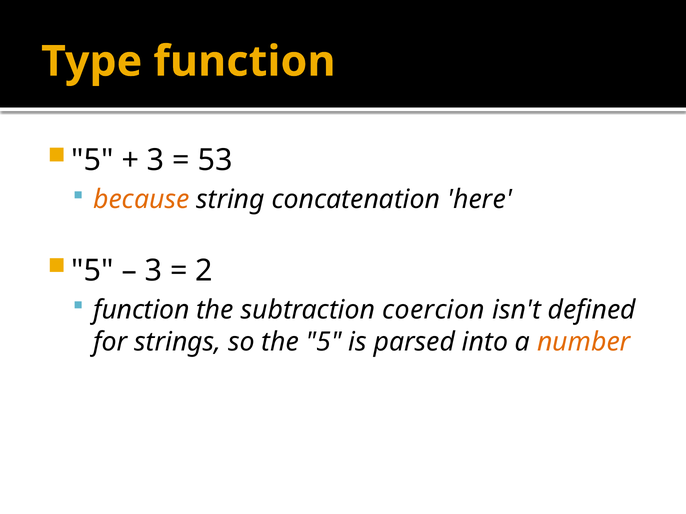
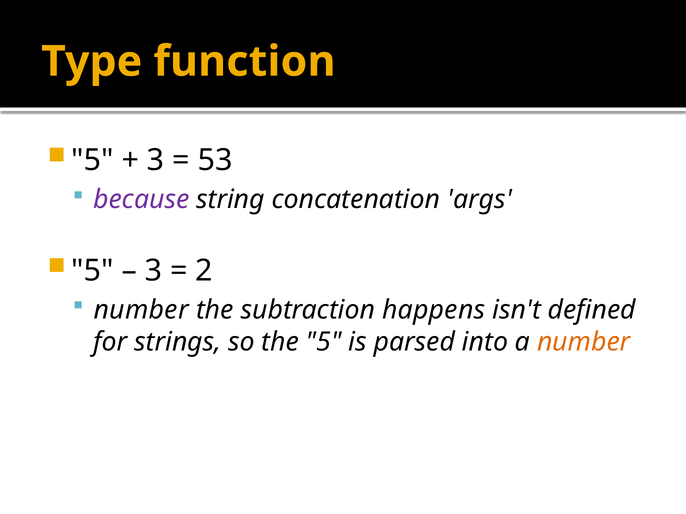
because colour: orange -> purple
here: here -> args
function at (141, 310): function -> number
coercion: coercion -> happens
